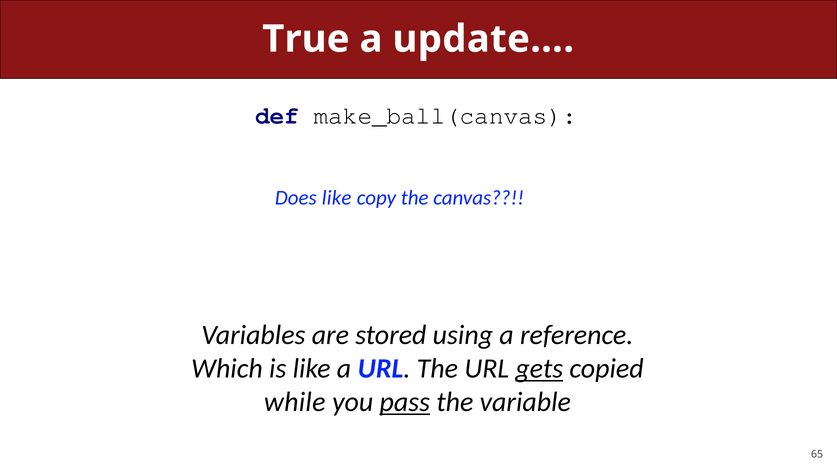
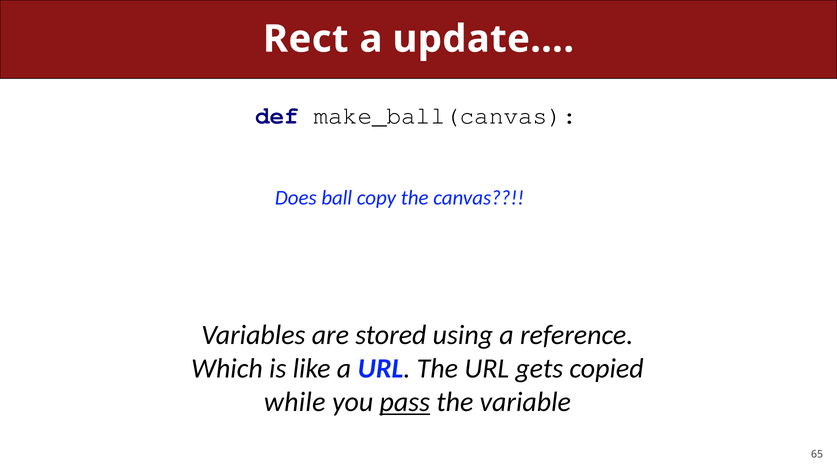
True: True -> Rect
Does like: like -> ball
gets underline: present -> none
